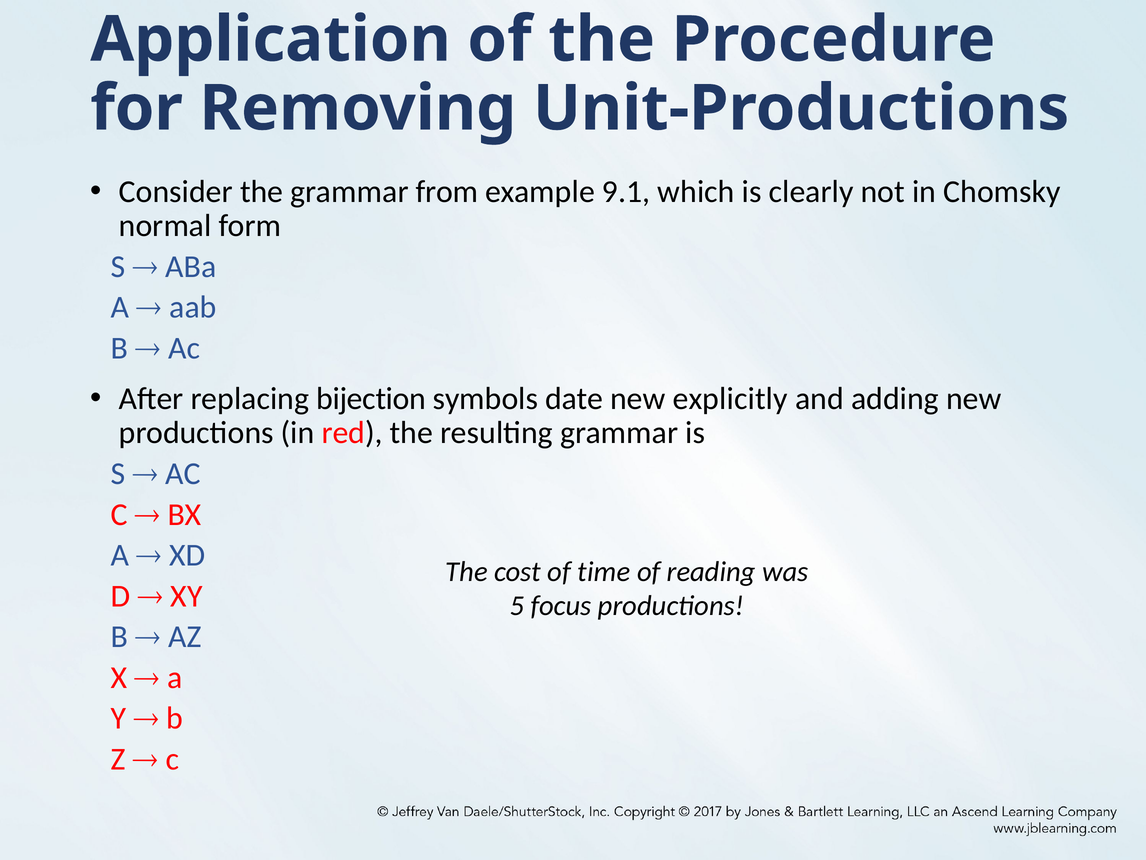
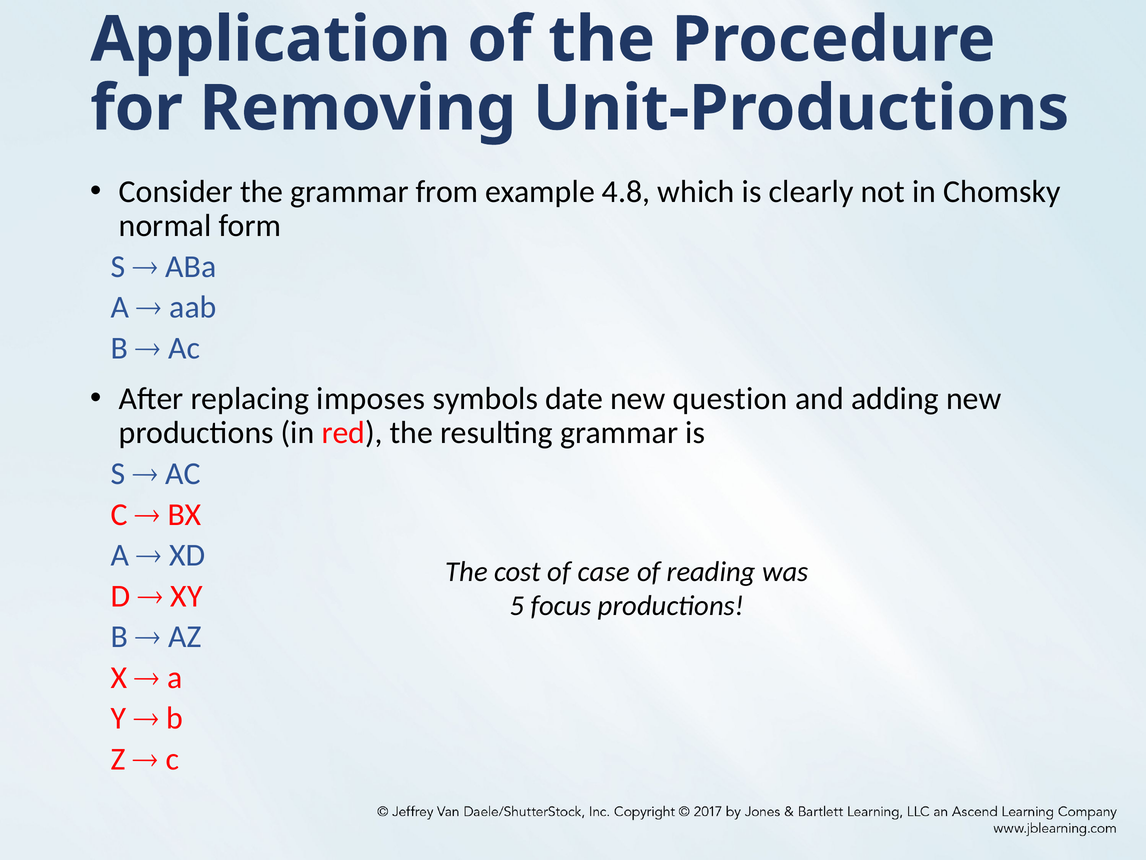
9.1: 9.1 -> 4.8
bijection: bijection -> imposes
explicitly: explicitly -> question
time: time -> case
